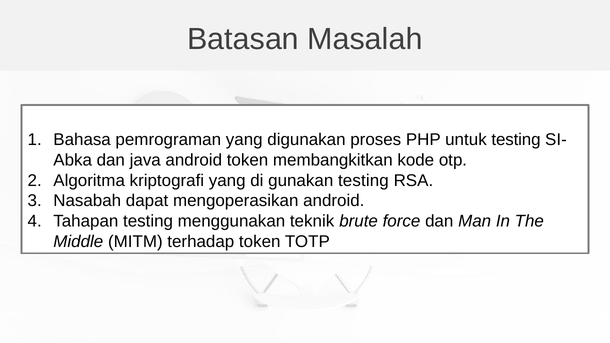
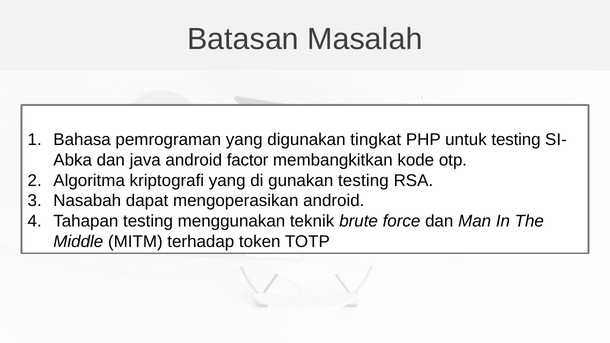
proses: proses -> tingkat
android token: token -> factor
